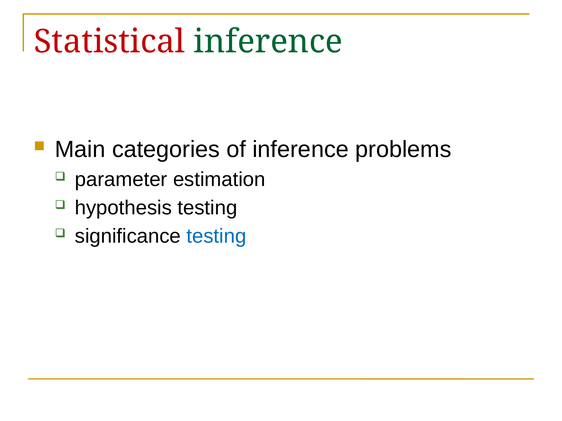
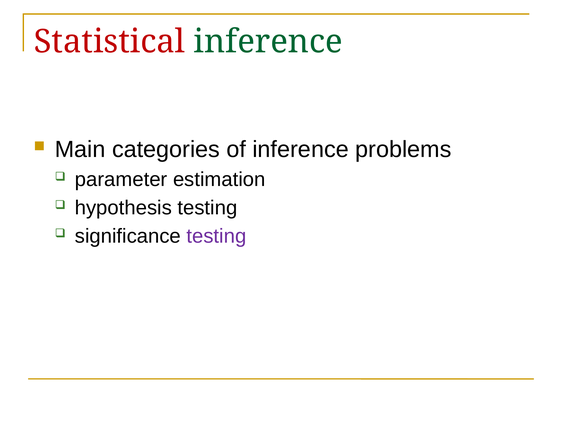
testing at (216, 236) colour: blue -> purple
